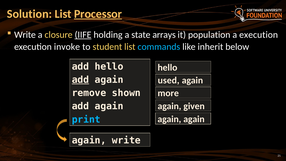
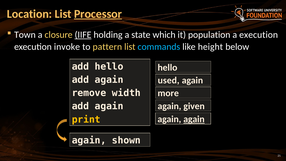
Solution: Solution -> Location
Write at (25, 35): Write -> Town
arrays: arrays -> which
student: student -> pattern
inherit: inherit -> height
add at (80, 80) underline: present -> none
shown: shown -> width
again at (194, 119) underline: none -> present
print colour: light blue -> yellow
again write: write -> shown
